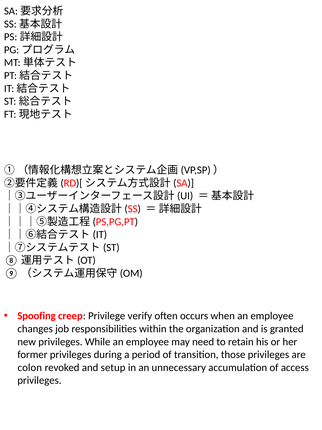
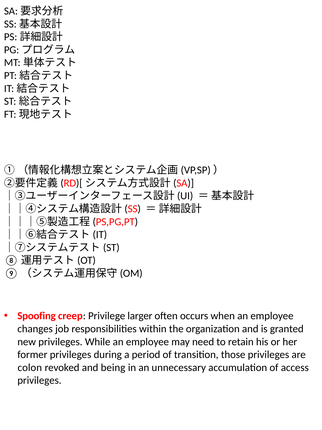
verify: verify -> larger
setup: setup -> being
